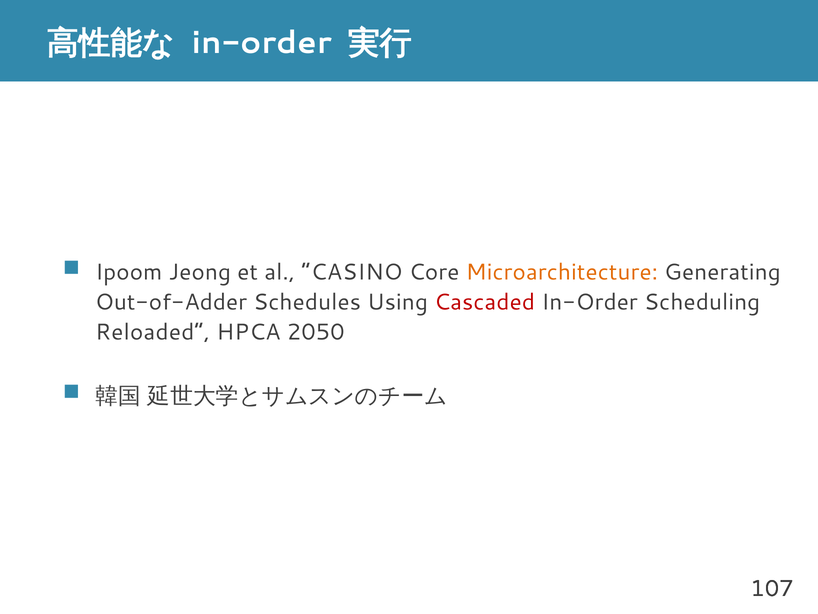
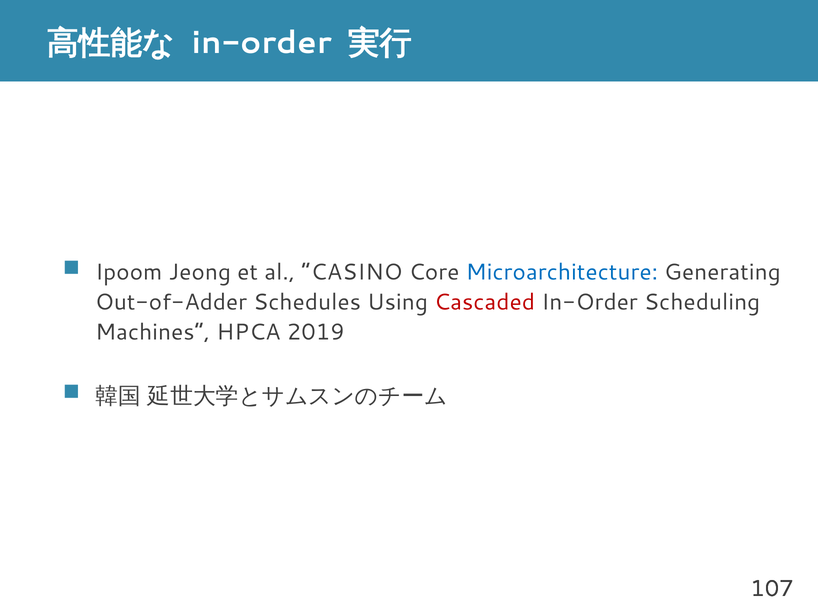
Microarchitecture colour: orange -> blue
Reloaded: Reloaded -> Machines
2050: 2050 -> 2019
